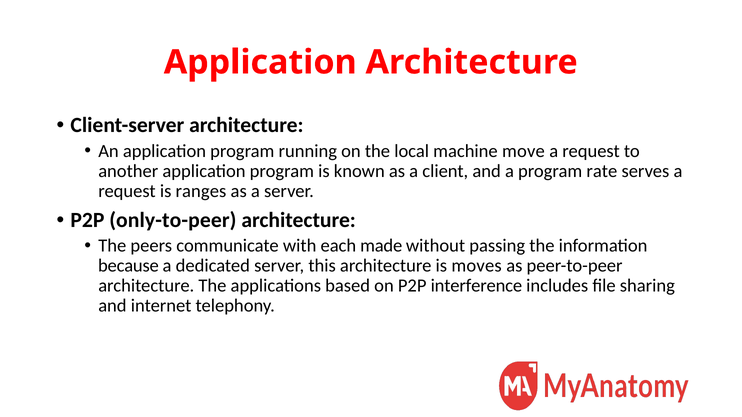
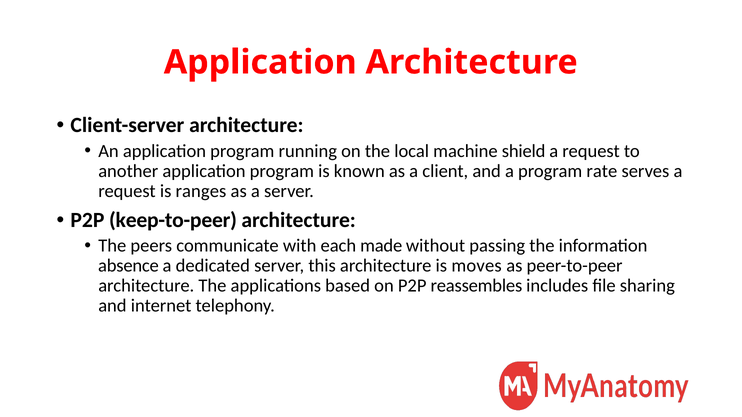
move: move -> shield
only-to-peer: only-to-peer -> keep-to-peer
because: because -> absence
interference: interference -> reassembles
